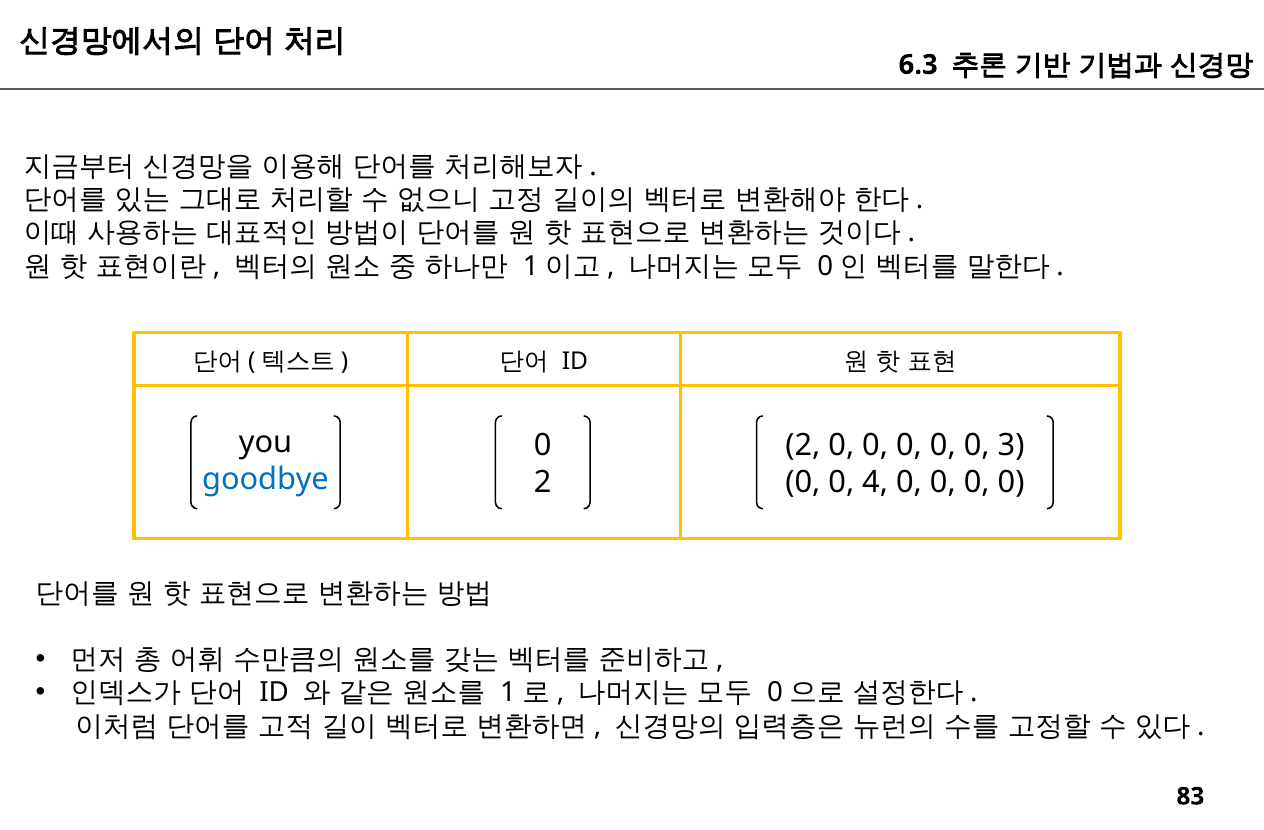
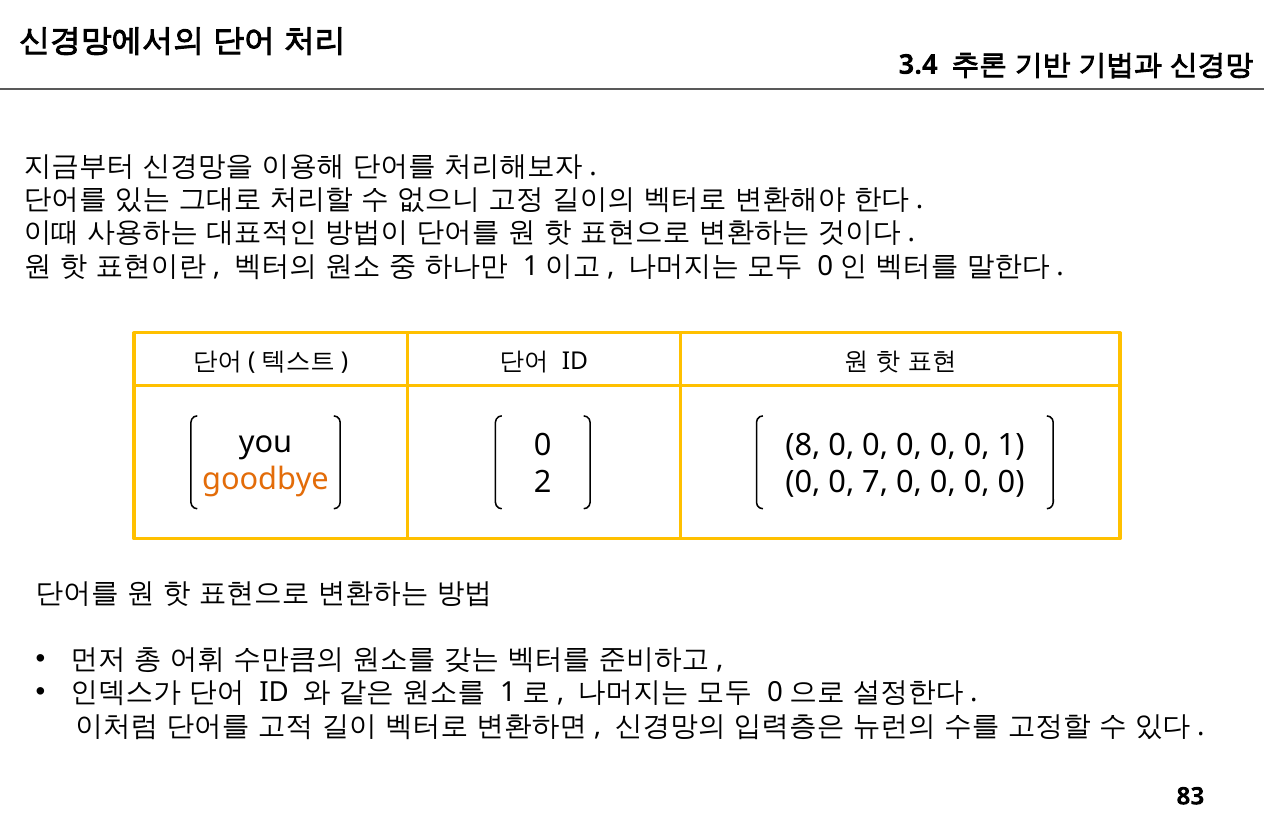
6.3: 6.3 -> 3.4
2 at (803, 446): 2 -> 8
3: 3 -> 1
goodbye colour: blue -> orange
4: 4 -> 7
